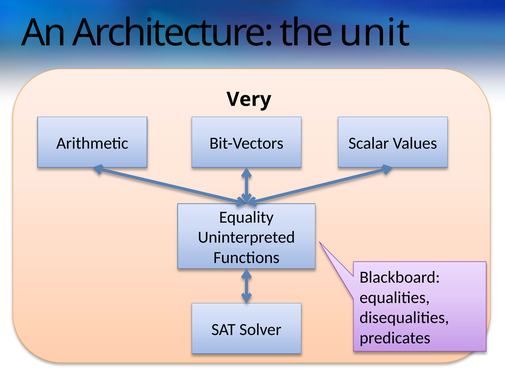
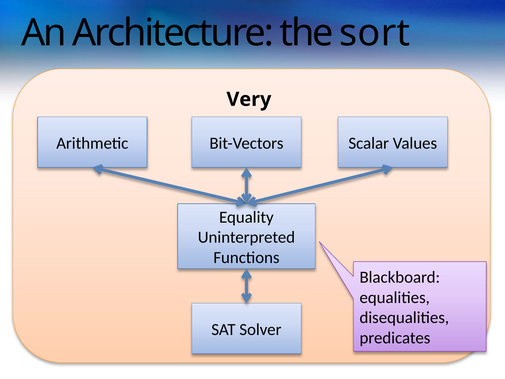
unit: unit -> sort
